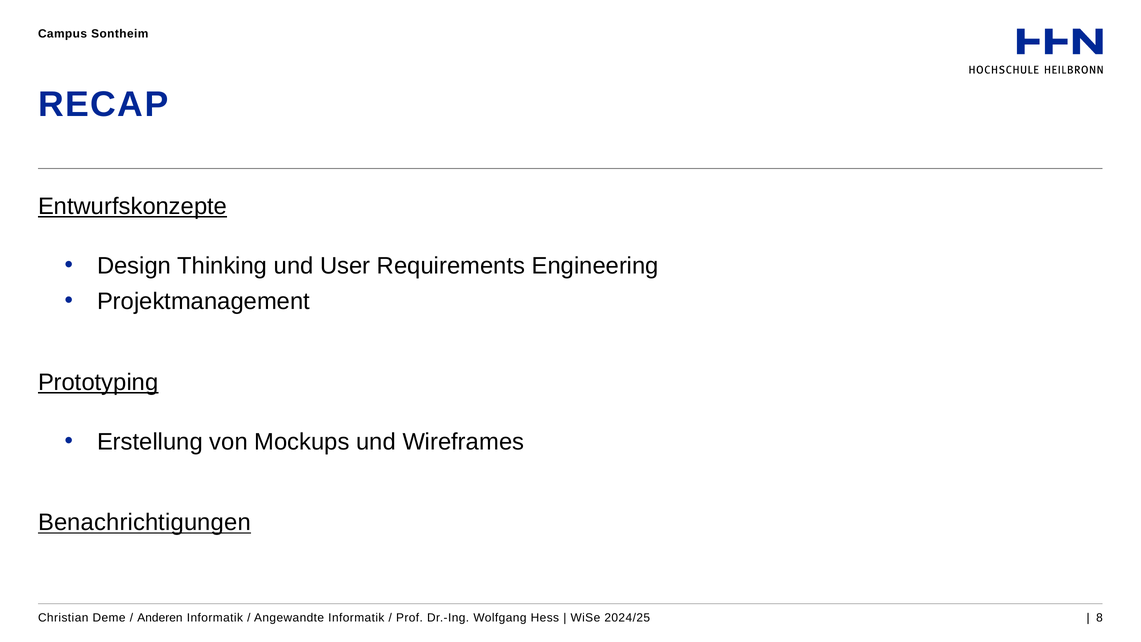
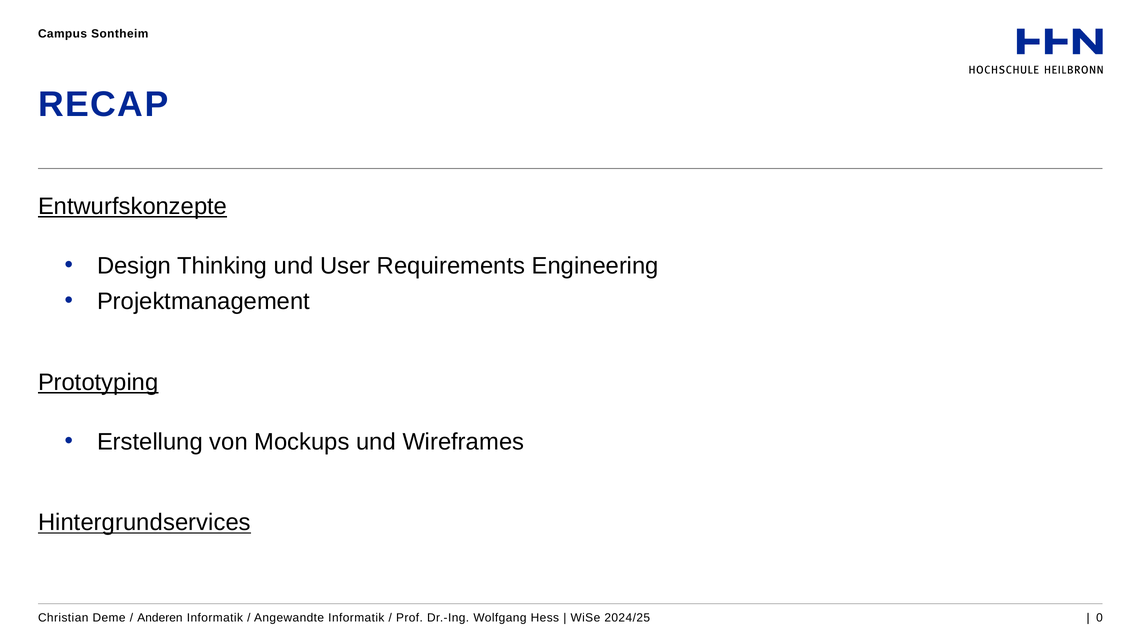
Benachrichtigungen: Benachrichtigungen -> Hintergrundservices
8: 8 -> 0
